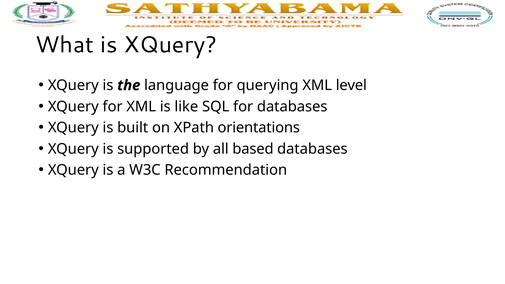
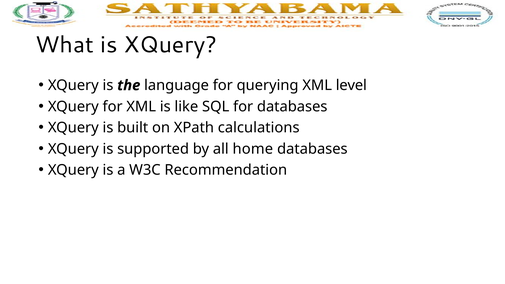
orientations: orientations -> calculations
based: based -> home
